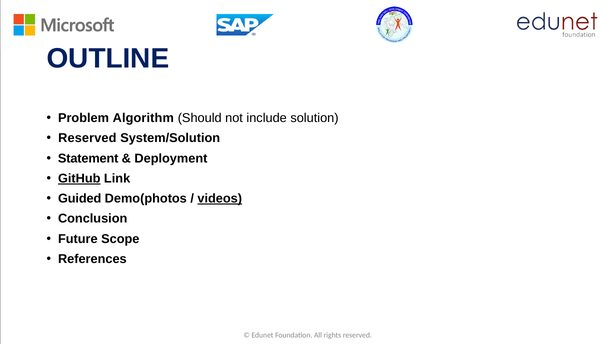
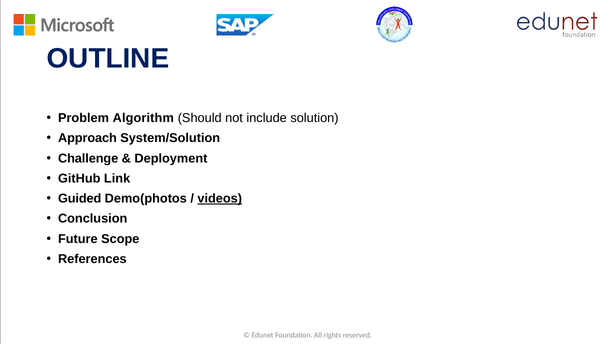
Reserved at (87, 138): Reserved -> Approach
Statement: Statement -> Challenge
GitHub underline: present -> none
